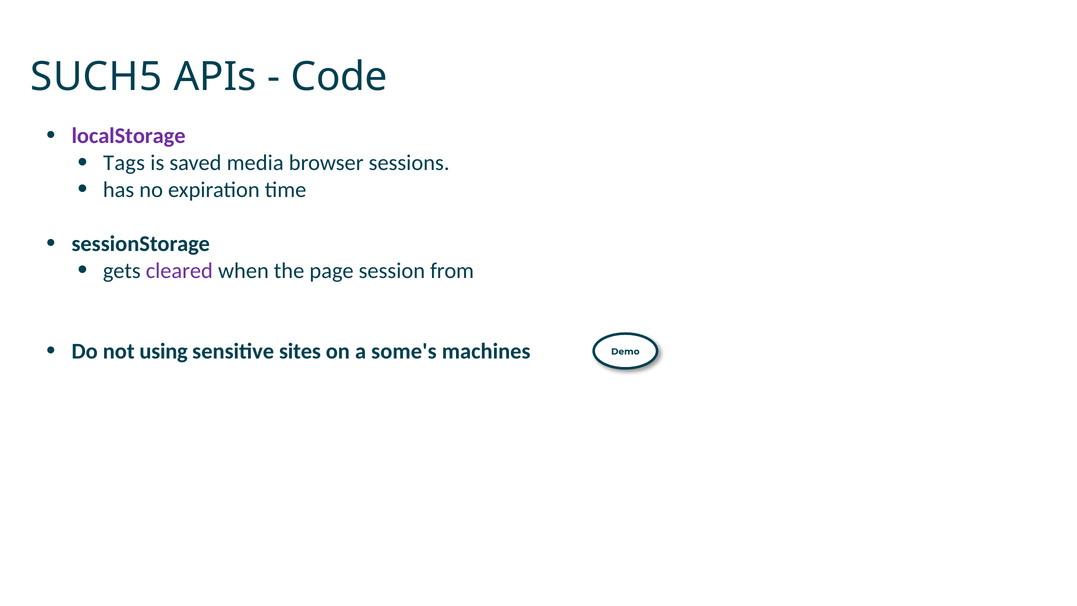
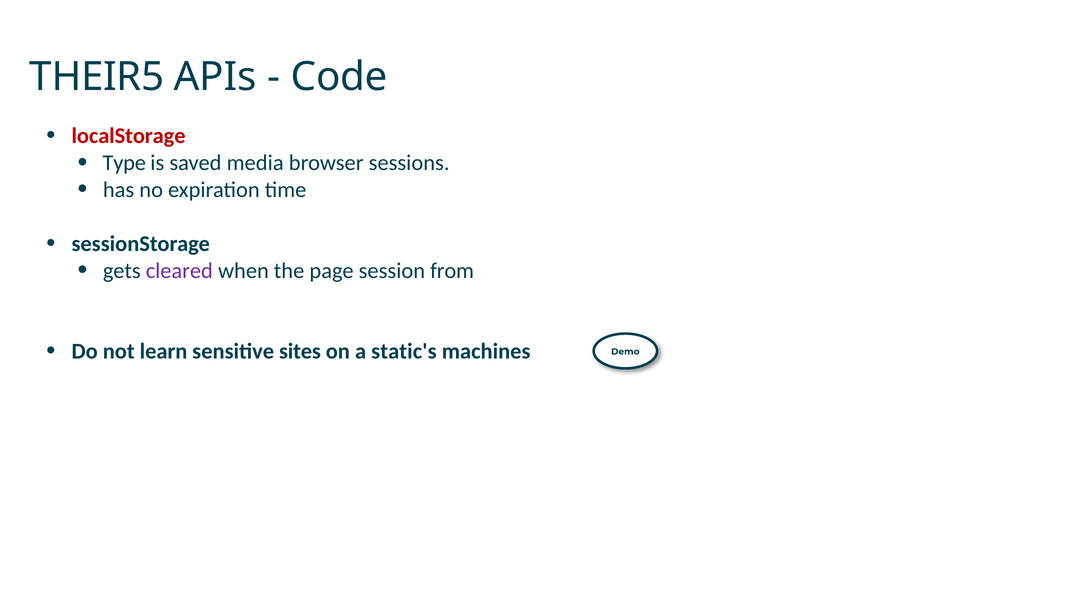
SUCH5: SUCH5 -> THEIR5
localStorage colour: purple -> red
Tags: Tags -> Type
using: using -> learn
some's: some's -> static's
